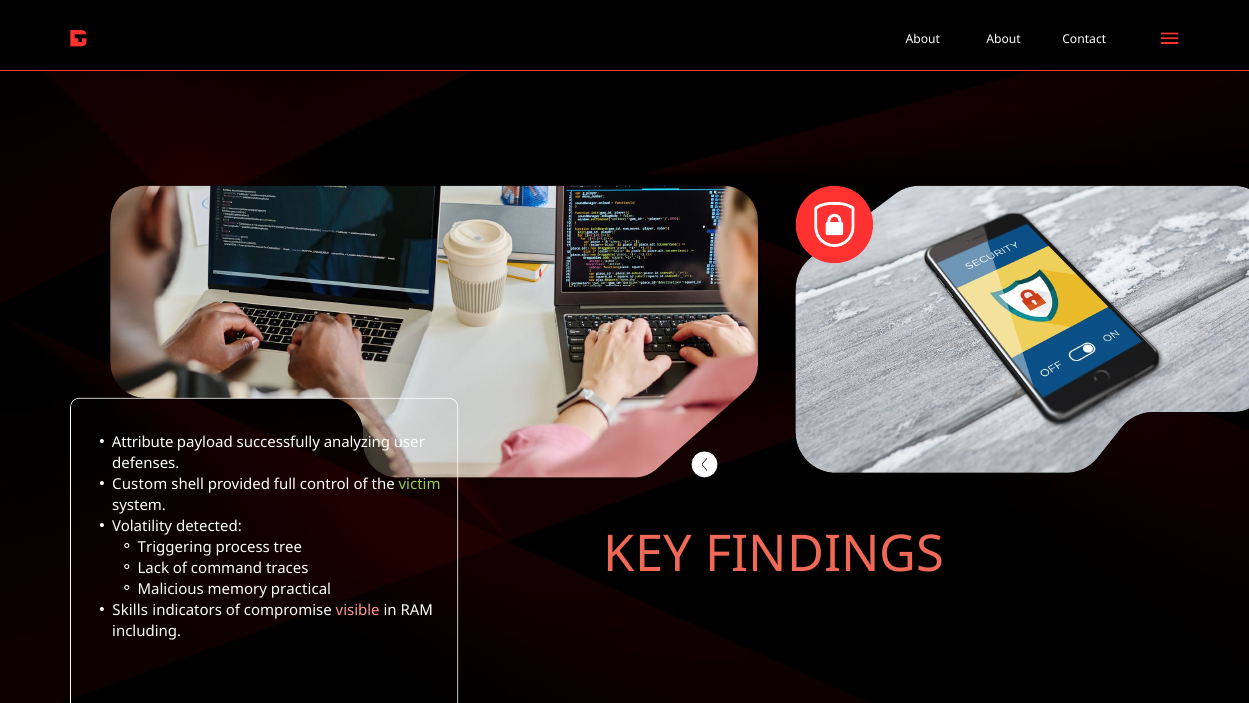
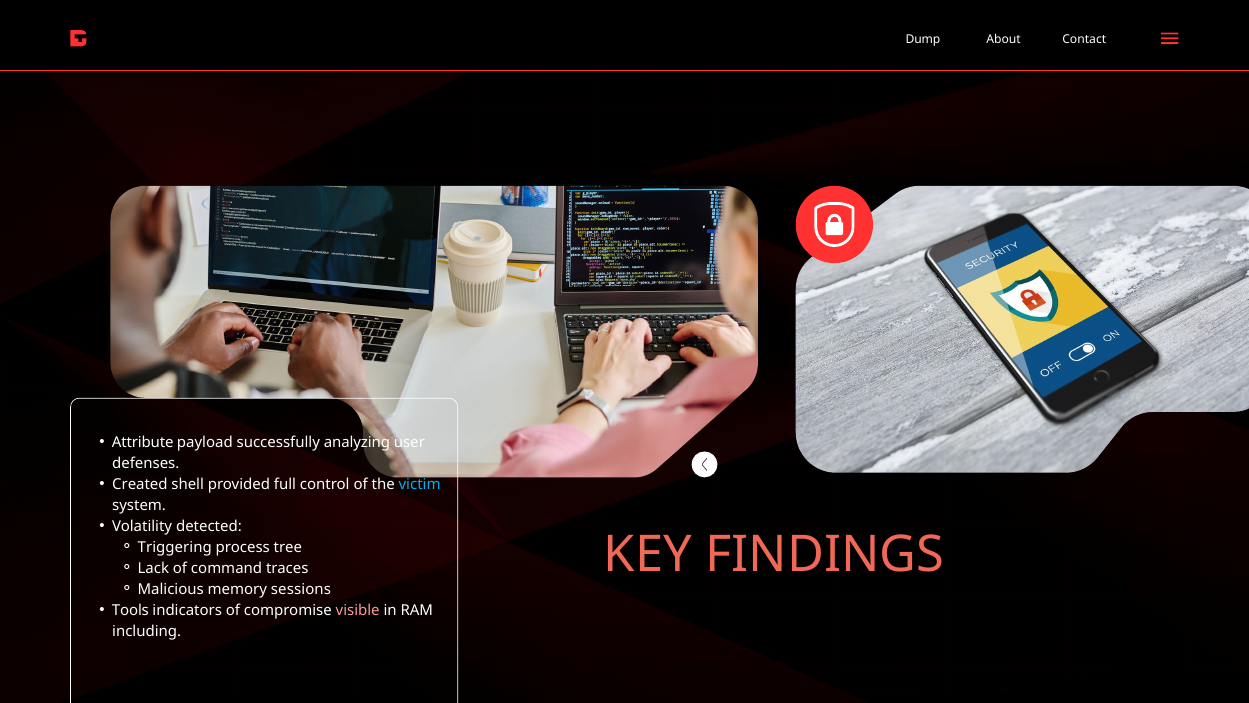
About at (923, 40): About -> Dump
Custom: Custom -> Created
victim colour: light green -> light blue
practical: practical -> sessions
Skills: Skills -> Tools
